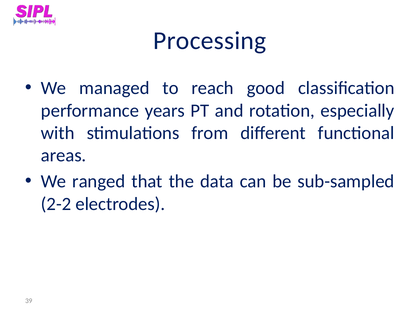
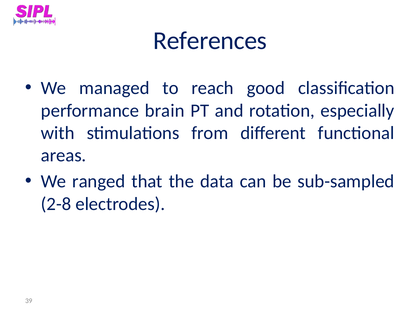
Processing: Processing -> References
years: years -> brain
2-2: 2-2 -> 2-8
